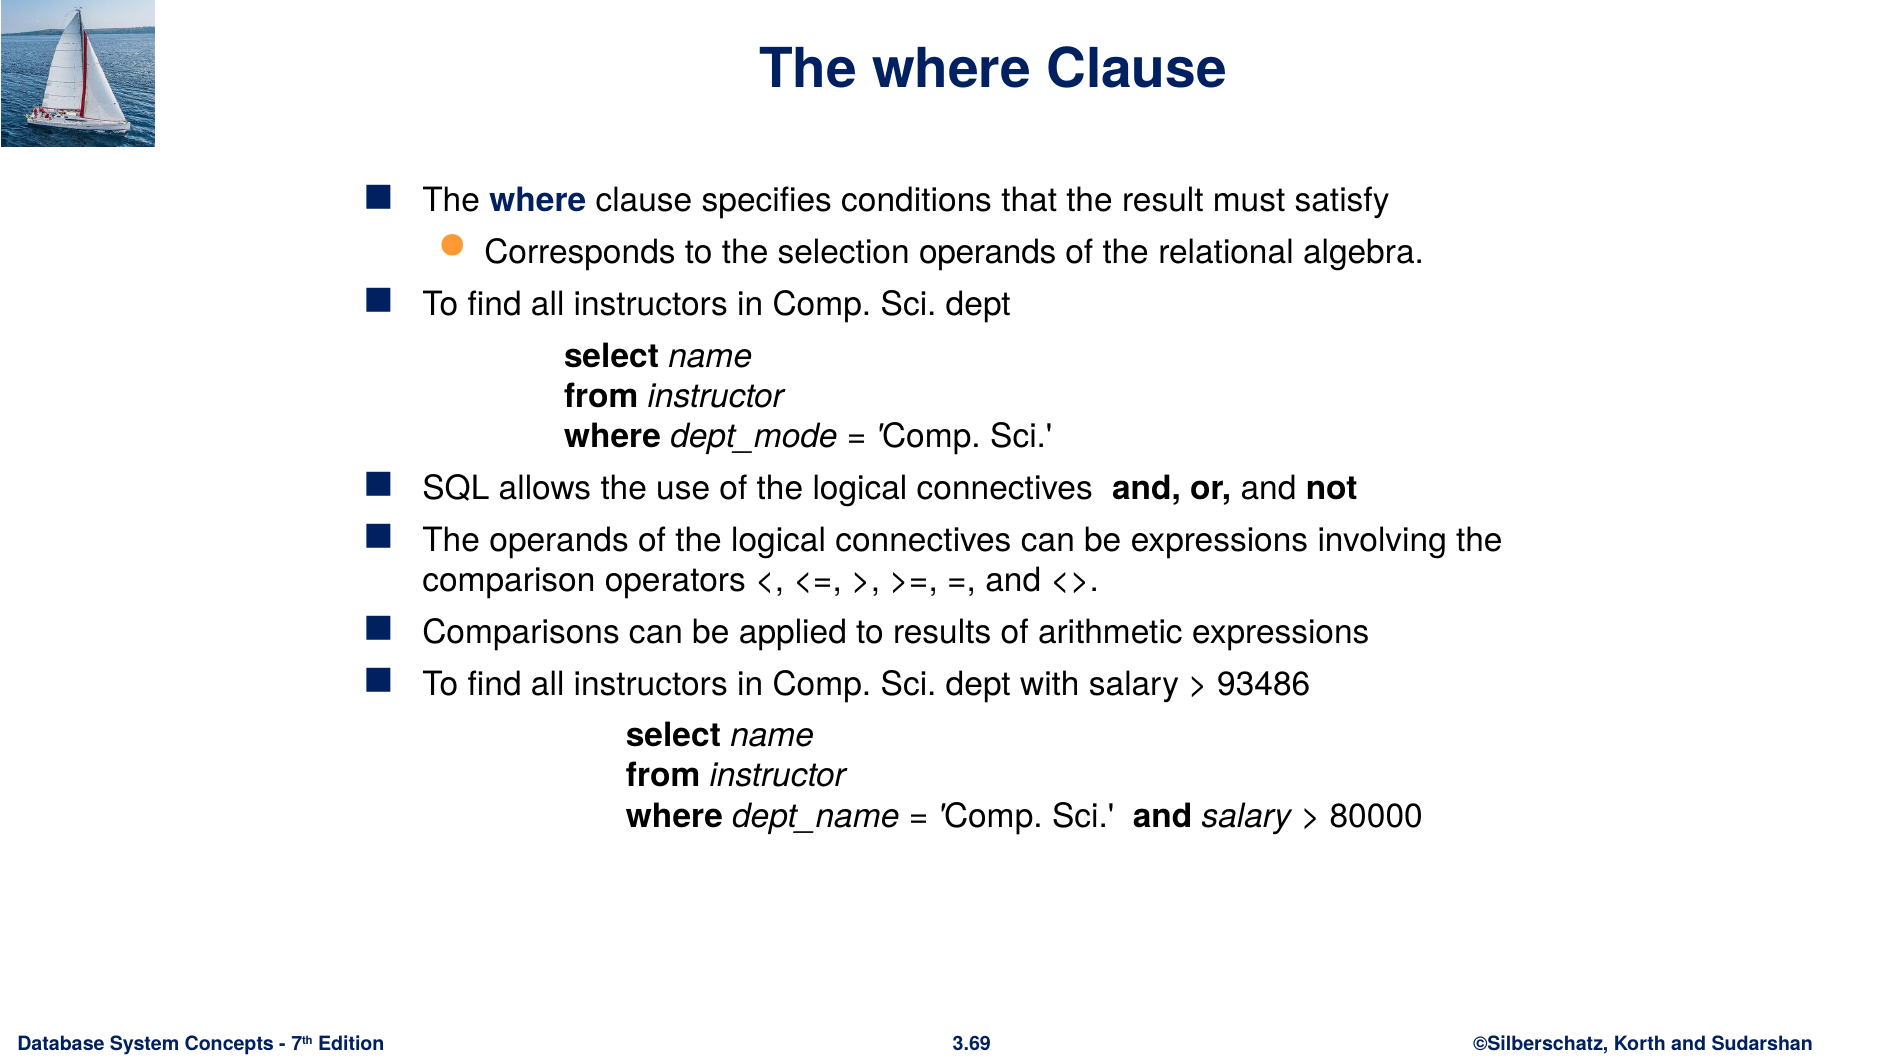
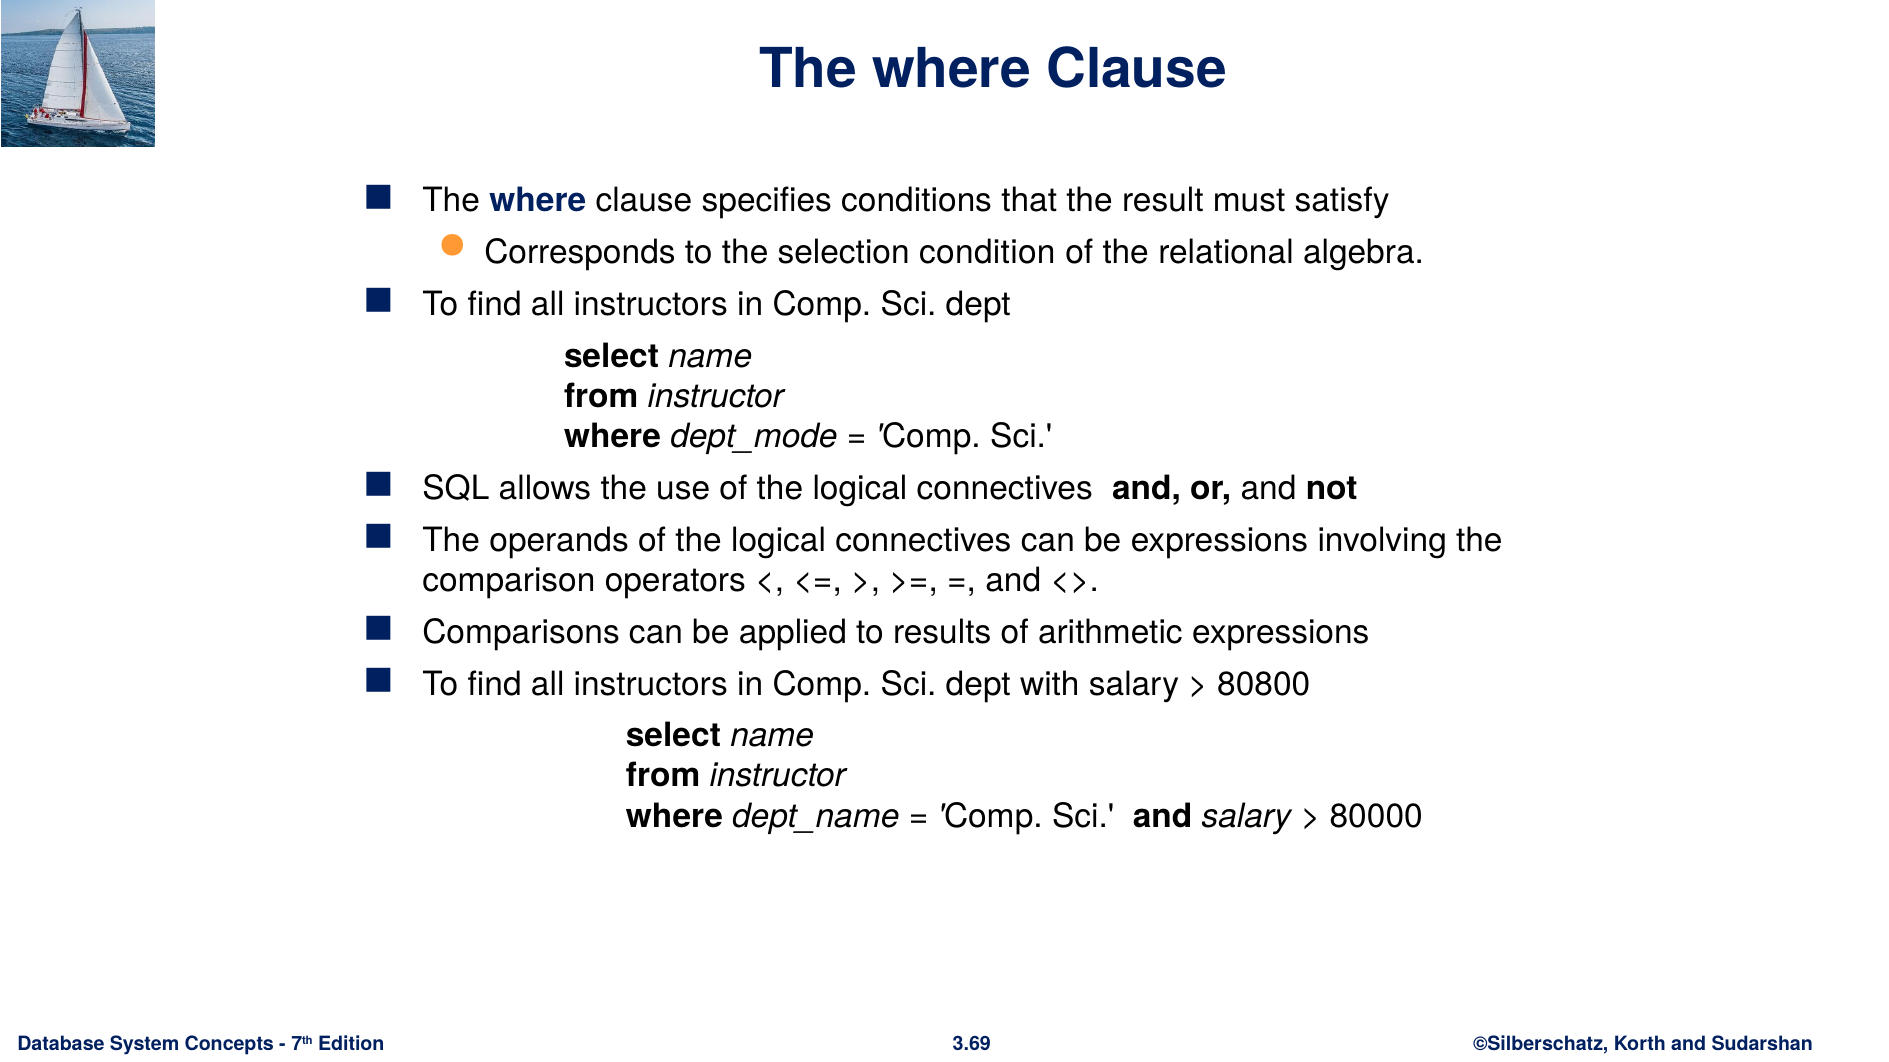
selection operands: operands -> condition
93486: 93486 -> 80800
